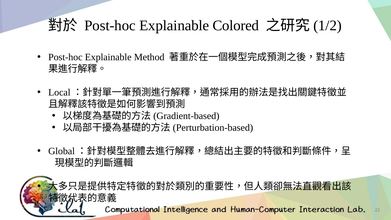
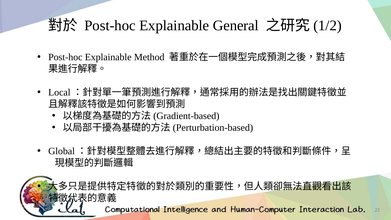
Colored: Colored -> General
